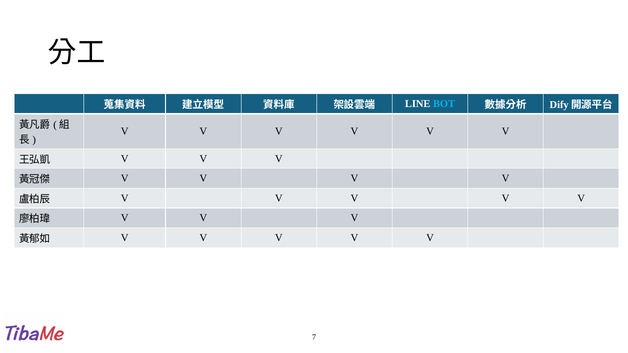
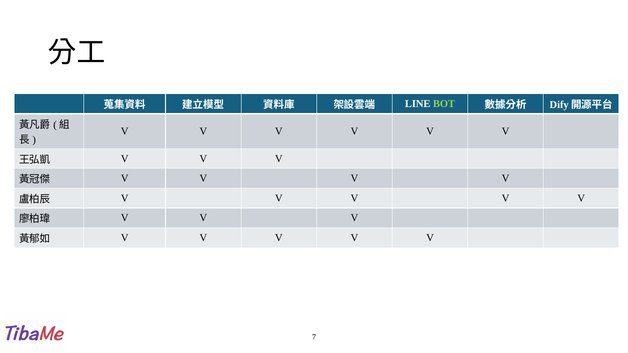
BOT colour: light blue -> light green
